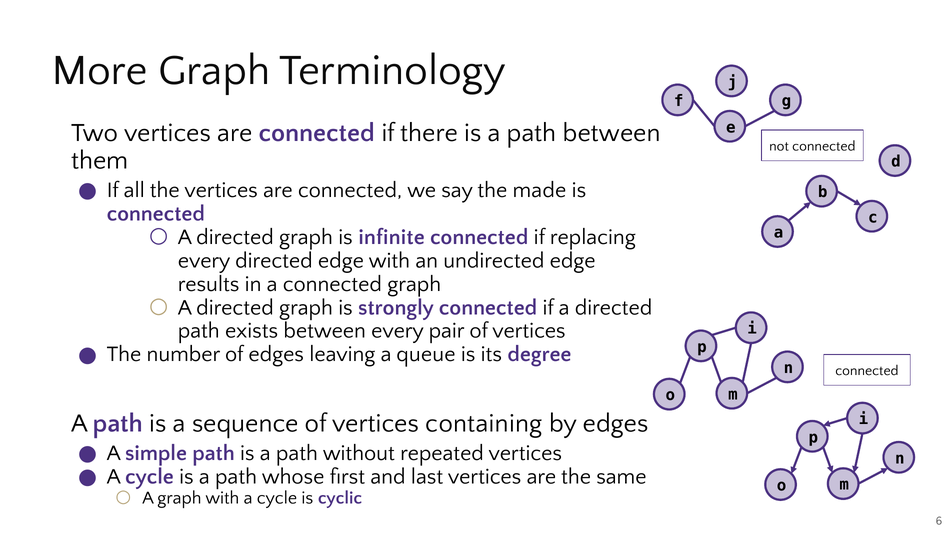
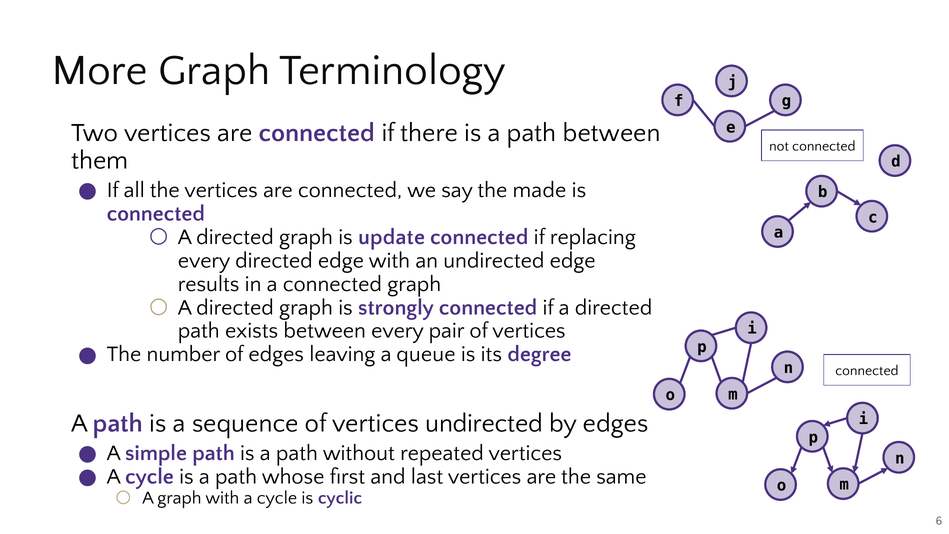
infinite: infinite -> update
vertices containing: containing -> undirected
